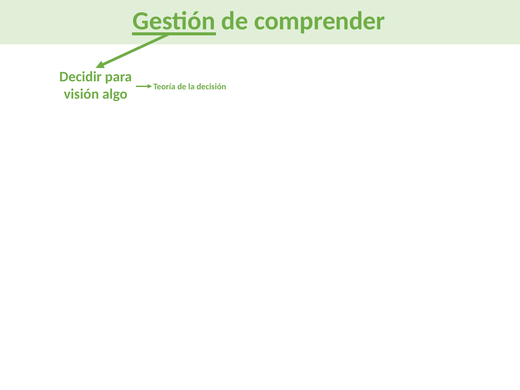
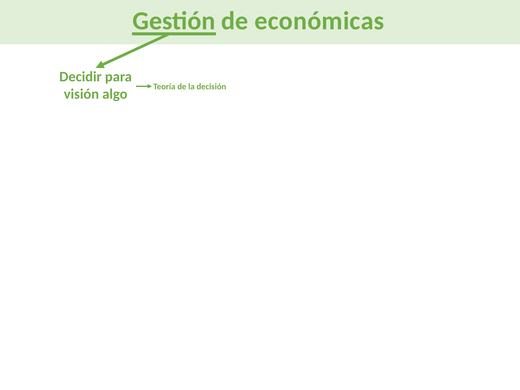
comprender: comprender -> económicas
